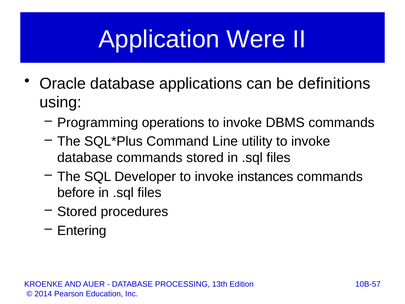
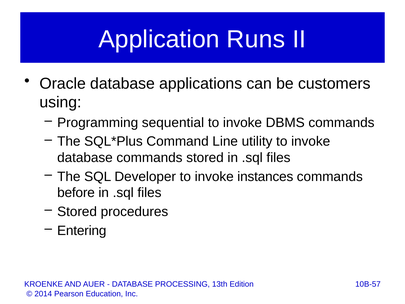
Were: Were -> Runs
definitions: definitions -> customers
operations: operations -> sequential
